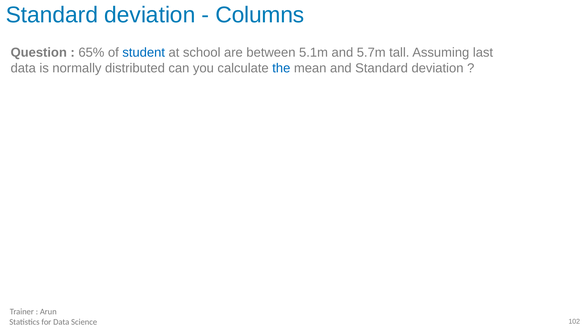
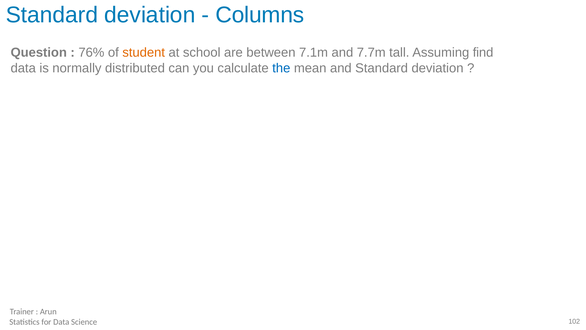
65%: 65% -> 76%
student colour: blue -> orange
5.1m: 5.1m -> 7.1m
5.7m: 5.7m -> 7.7m
last: last -> find
